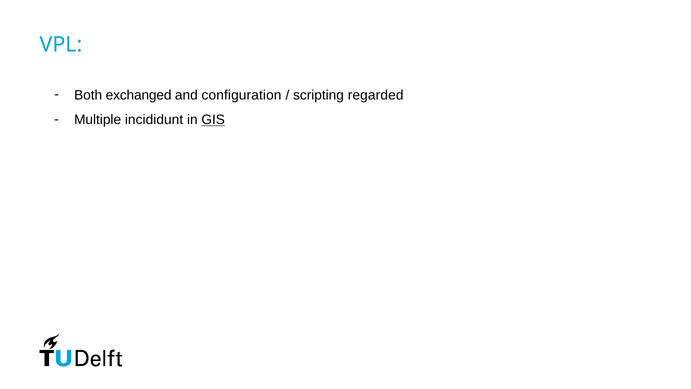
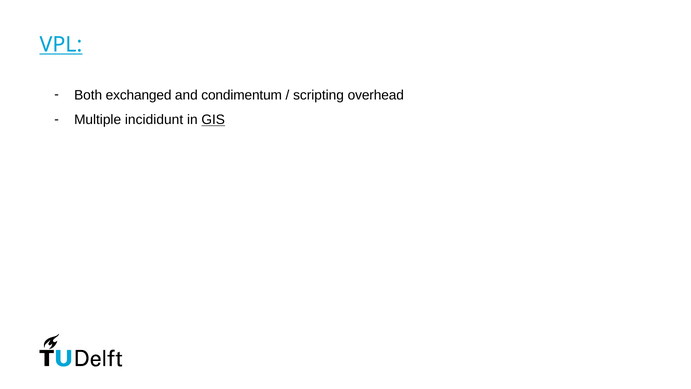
VPL underline: none -> present
configuration: configuration -> condimentum
regarded: regarded -> overhead
